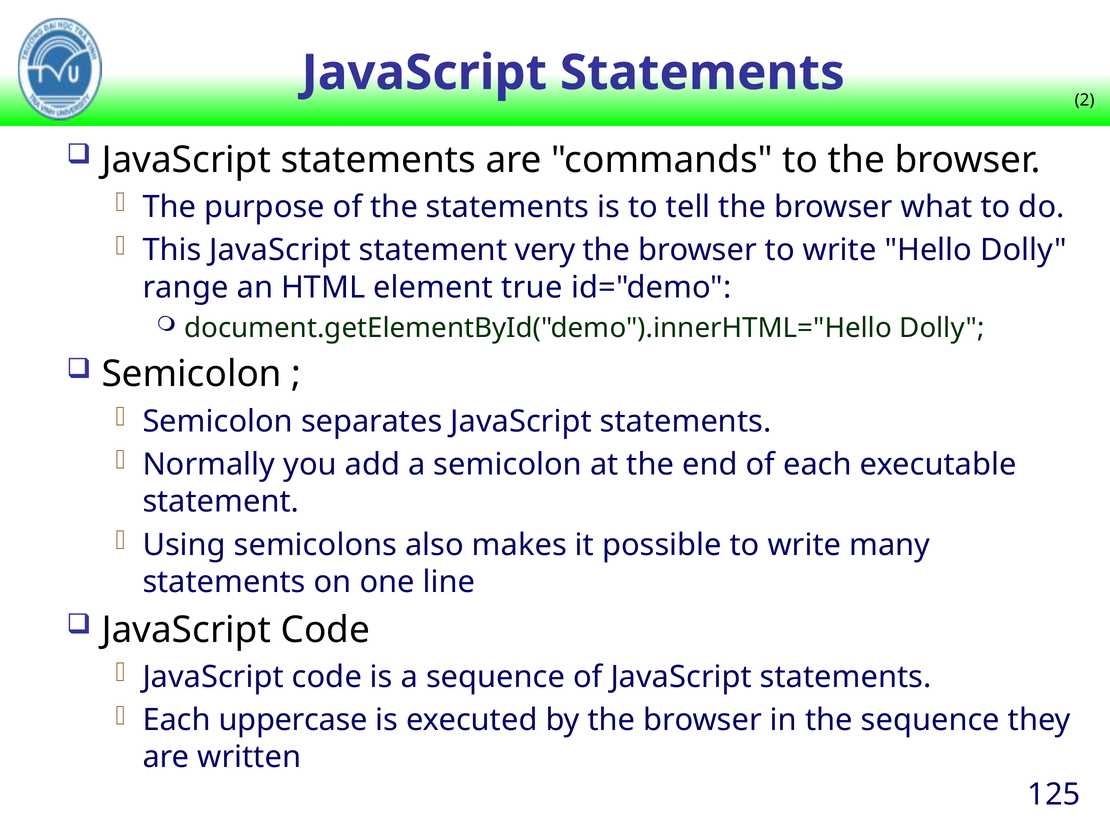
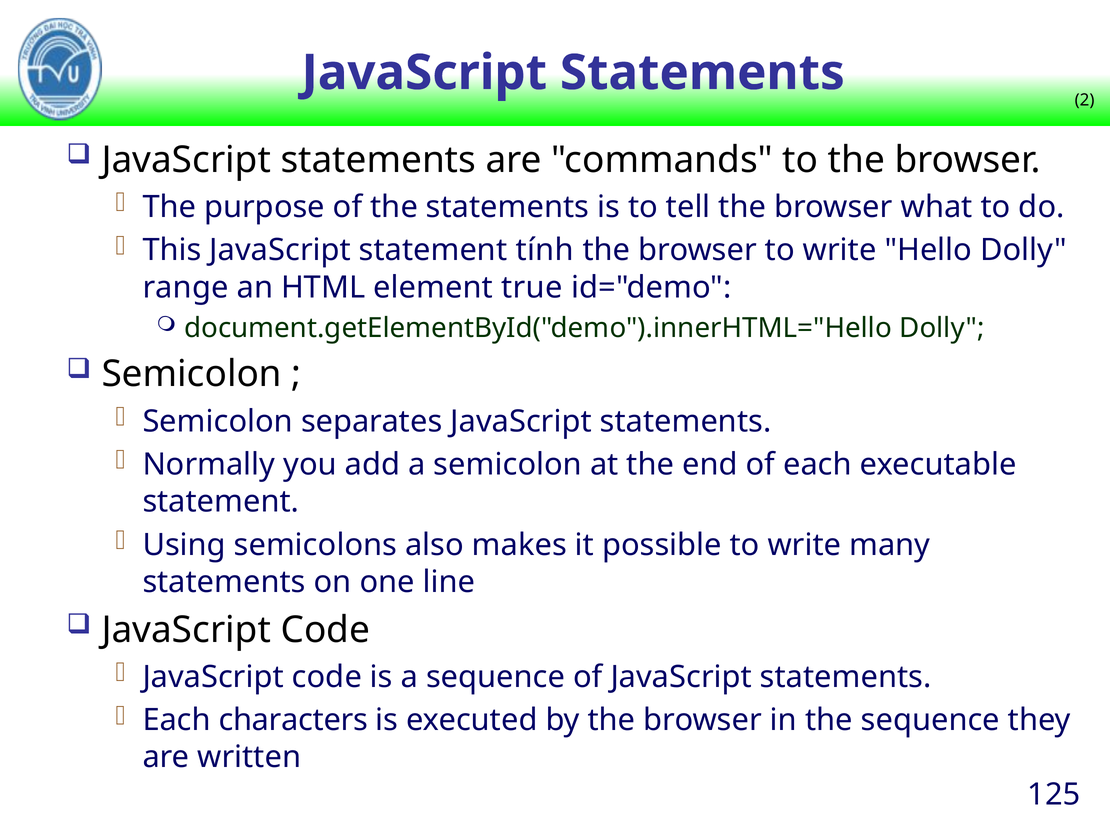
very: very -> tính
uppercase: uppercase -> characters
